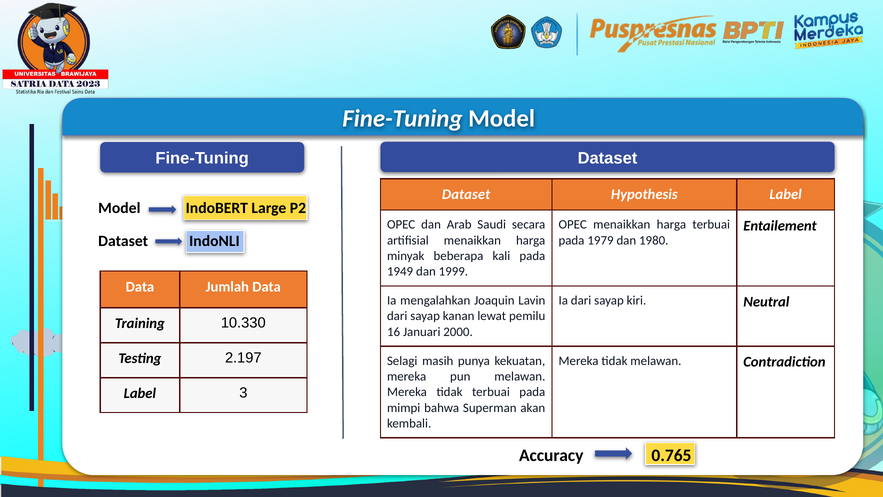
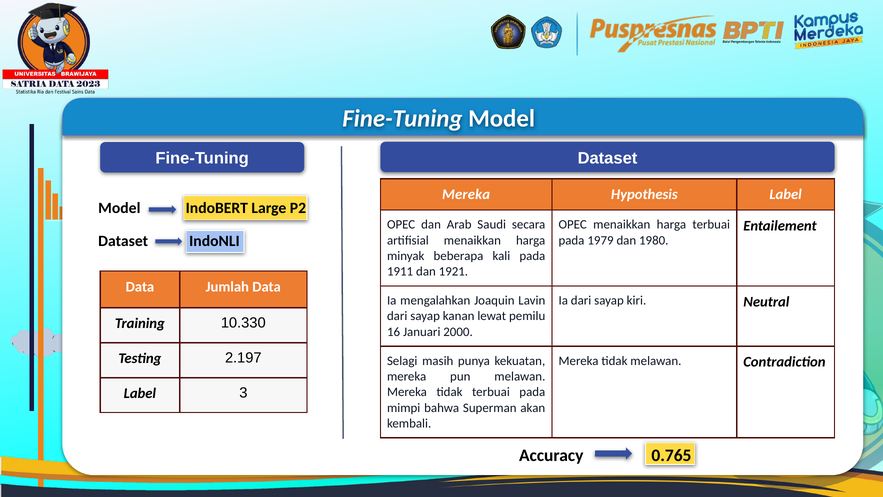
Dataset at (466, 194): Dataset -> Mereka
1949: 1949 -> 1911
1999: 1999 -> 1921
